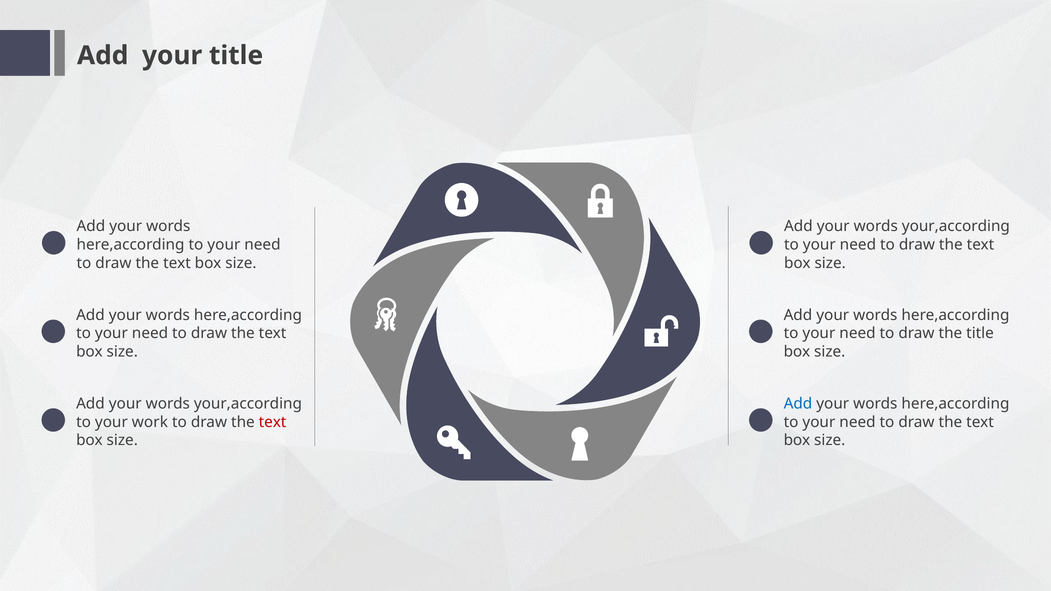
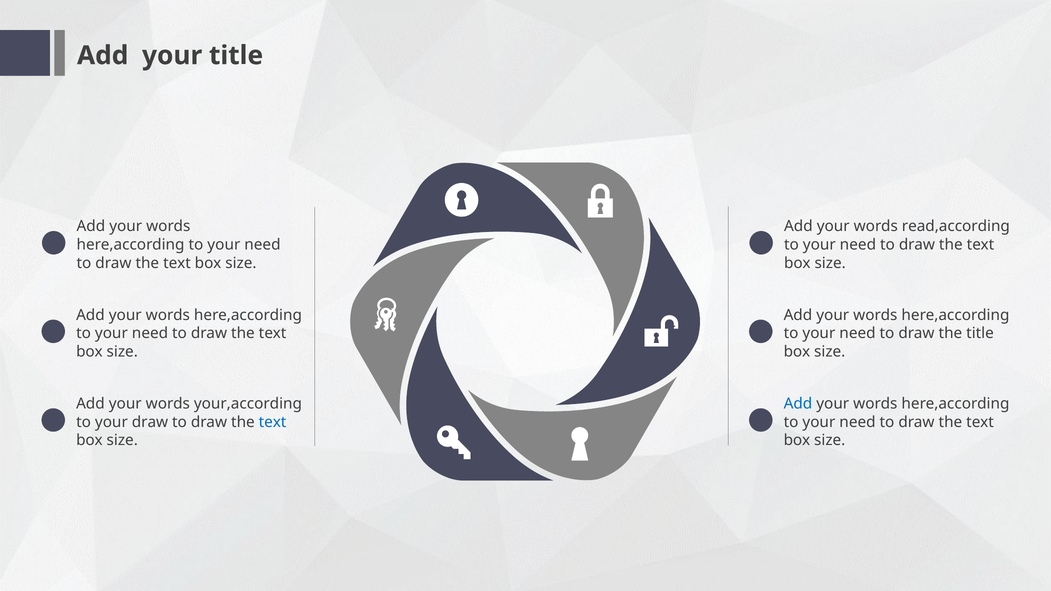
your,according at (956, 226): your,according -> read,according
your work: work -> draw
text at (273, 422) colour: red -> blue
